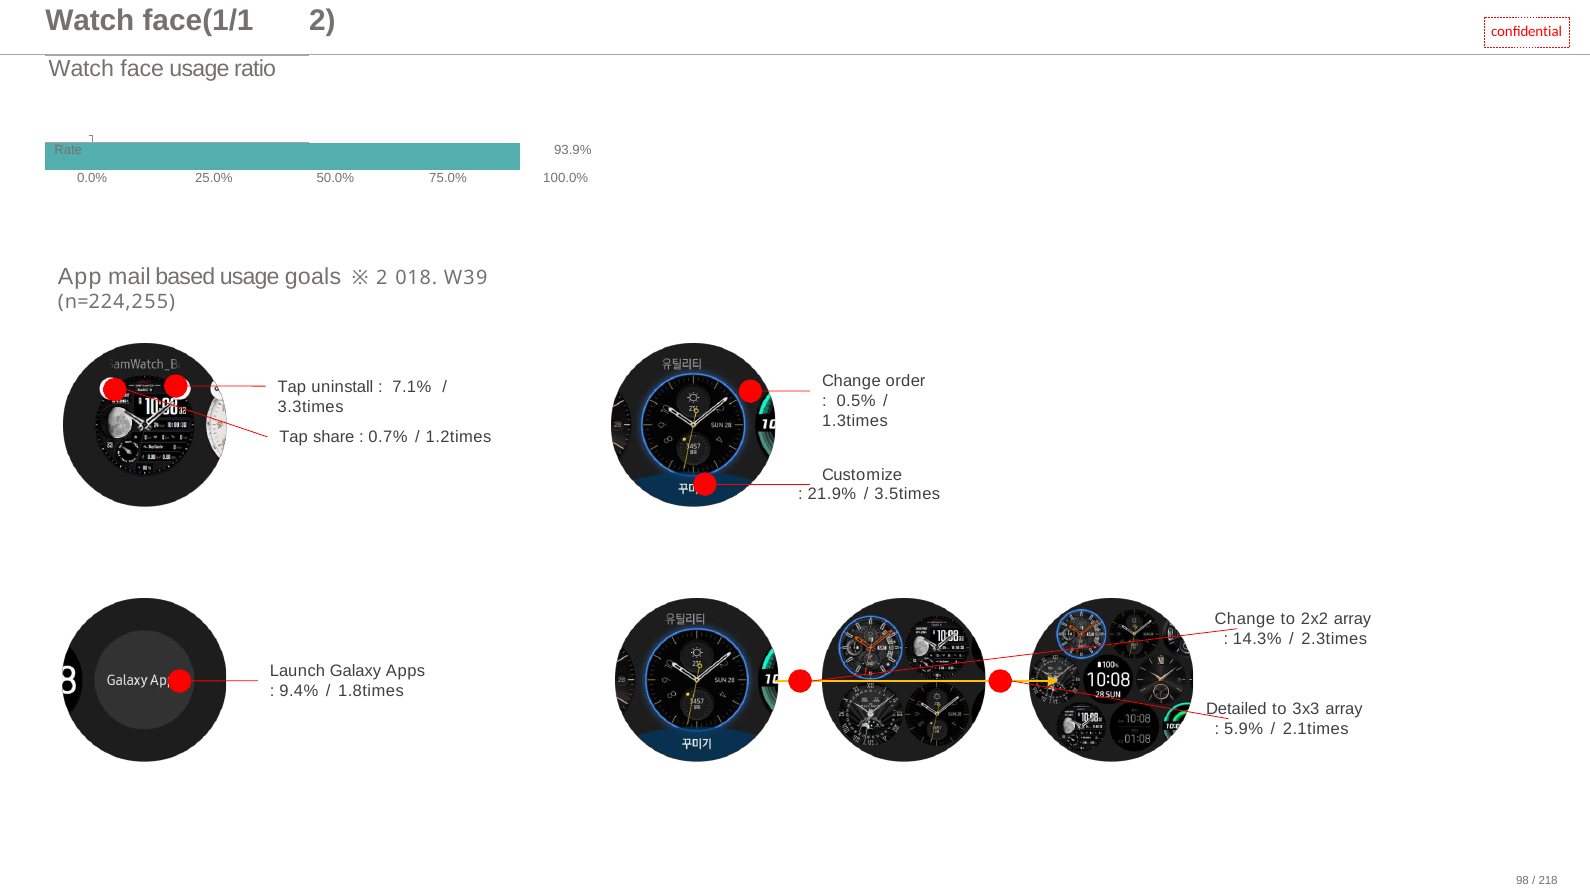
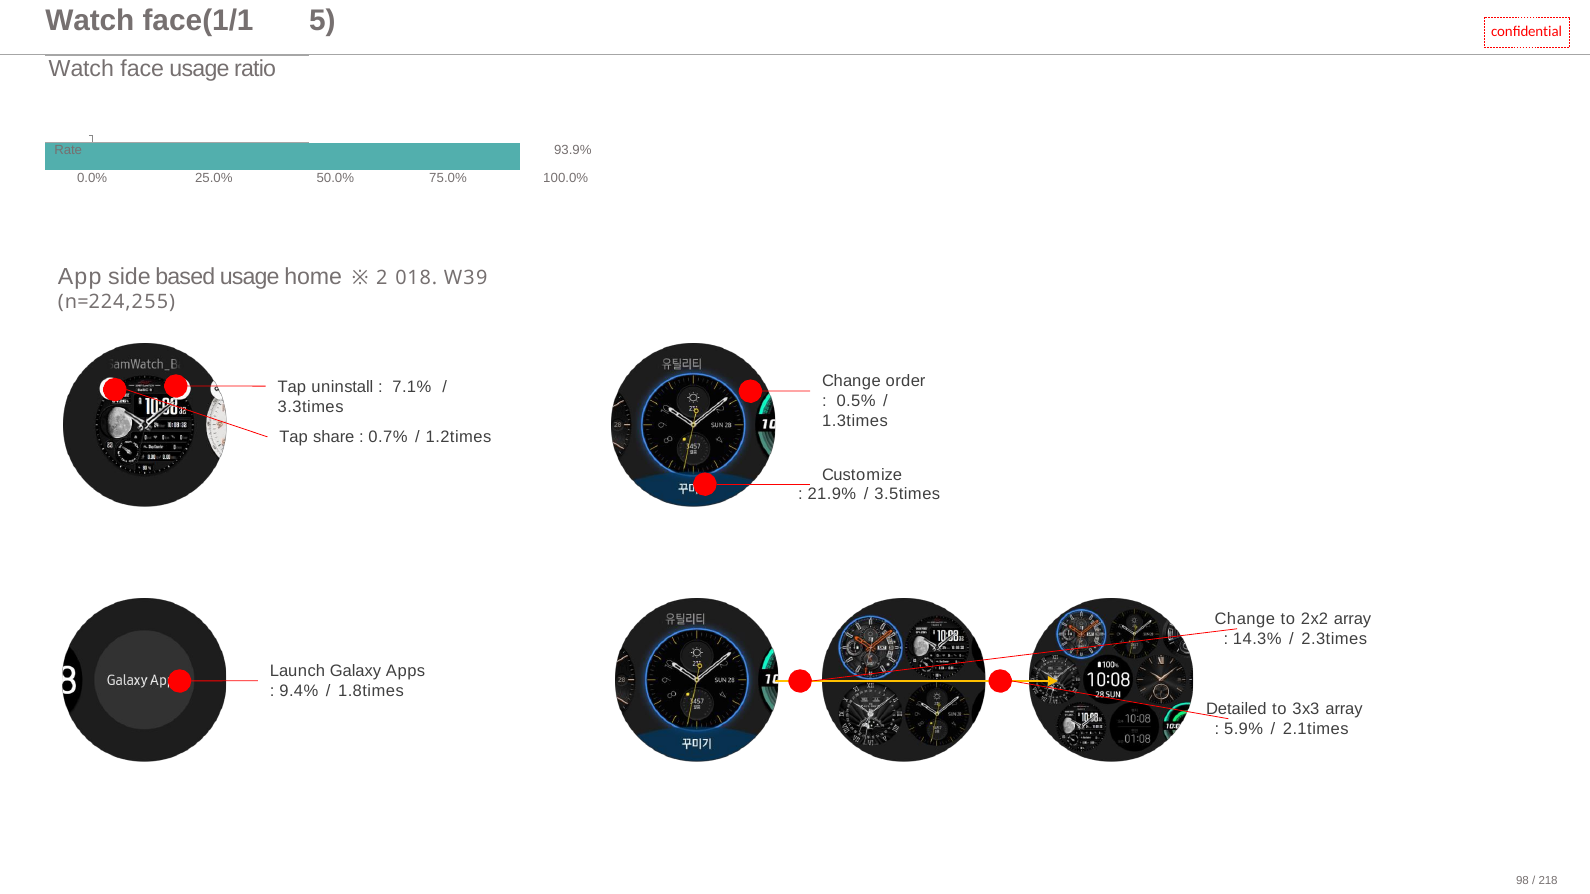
face(1/1 2: 2 -> 5
mail: mail -> side
goals: goals -> home
